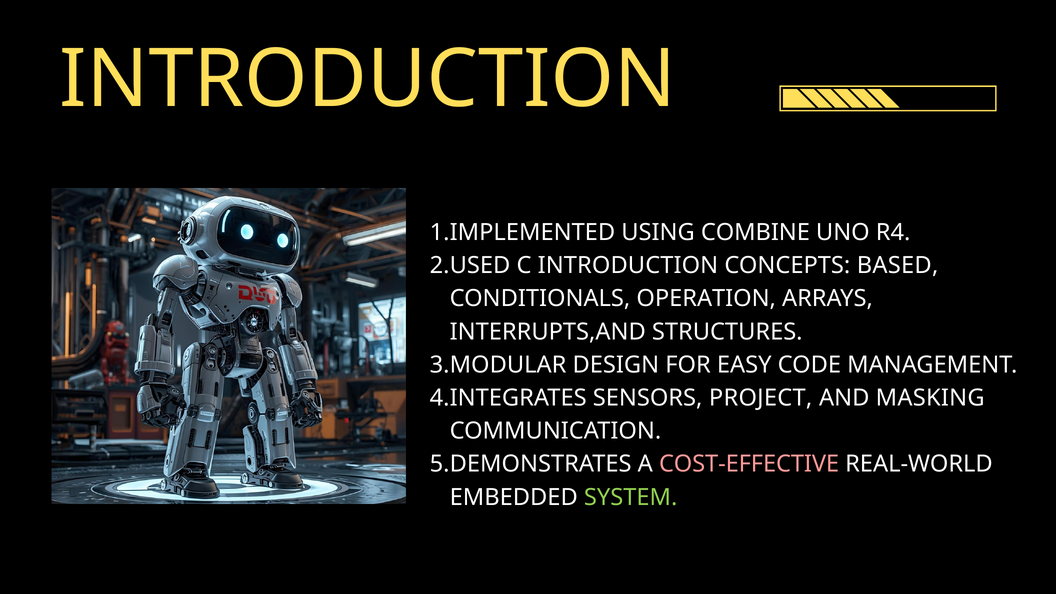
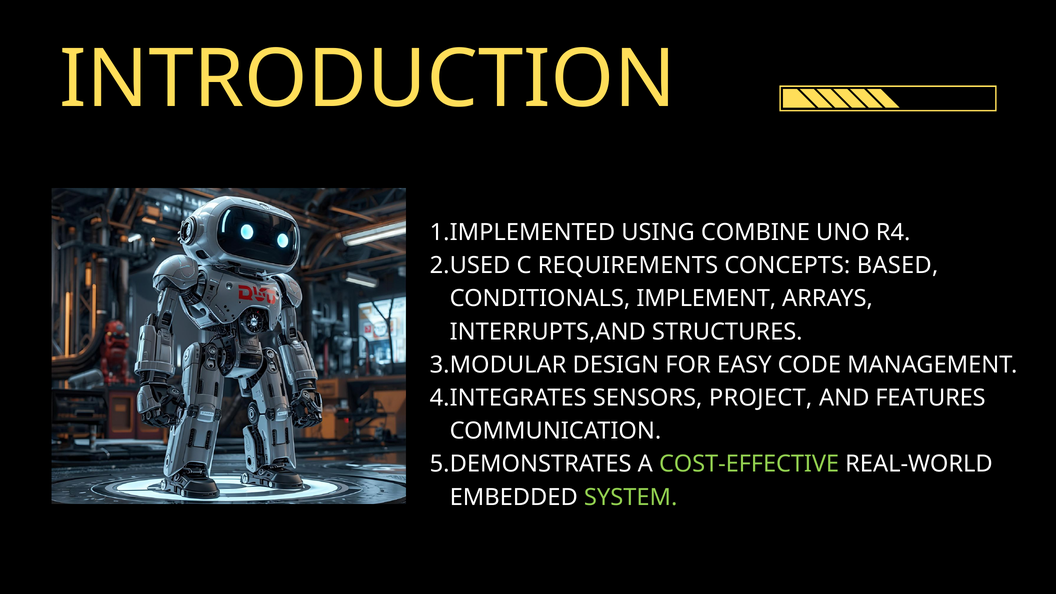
C INTRODUCTION: INTRODUCTION -> REQUIREMENTS
OPERATION: OPERATION -> IMPLEMENT
MASKING: MASKING -> FEATURES
COST-EFFECTIVE colour: pink -> light green
